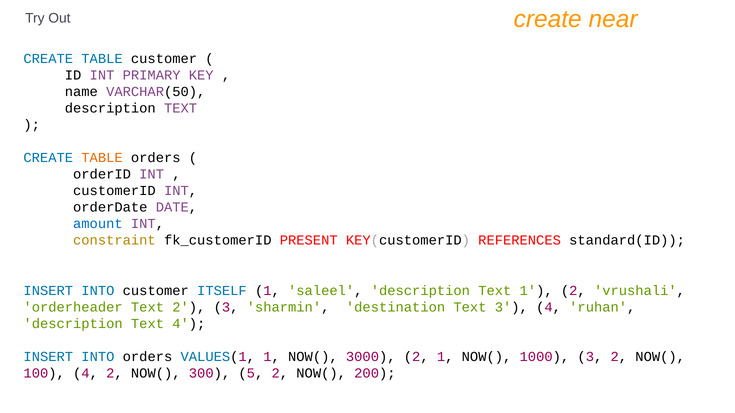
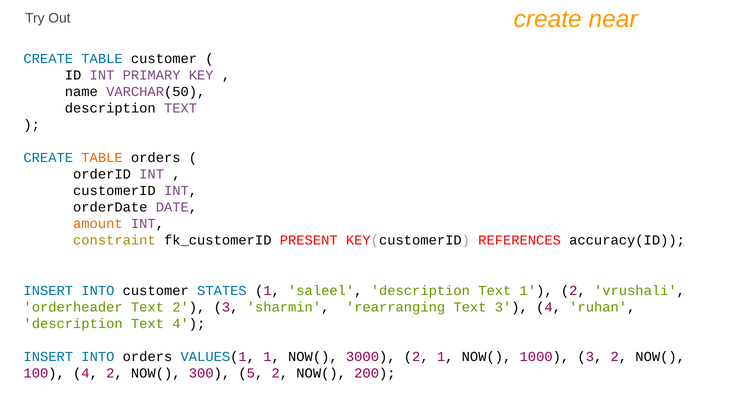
amount colour: blue -> orange
standard(ID: standard(ID -> accuracy(ID
ITSELF: ITSELF -> STATES
destination: destination -> rearranging
